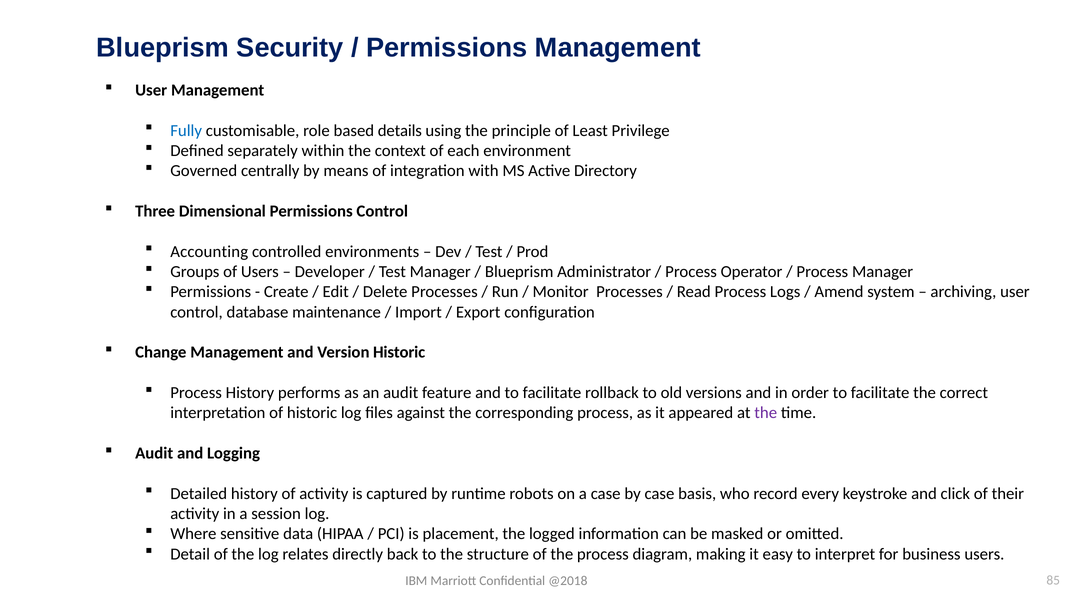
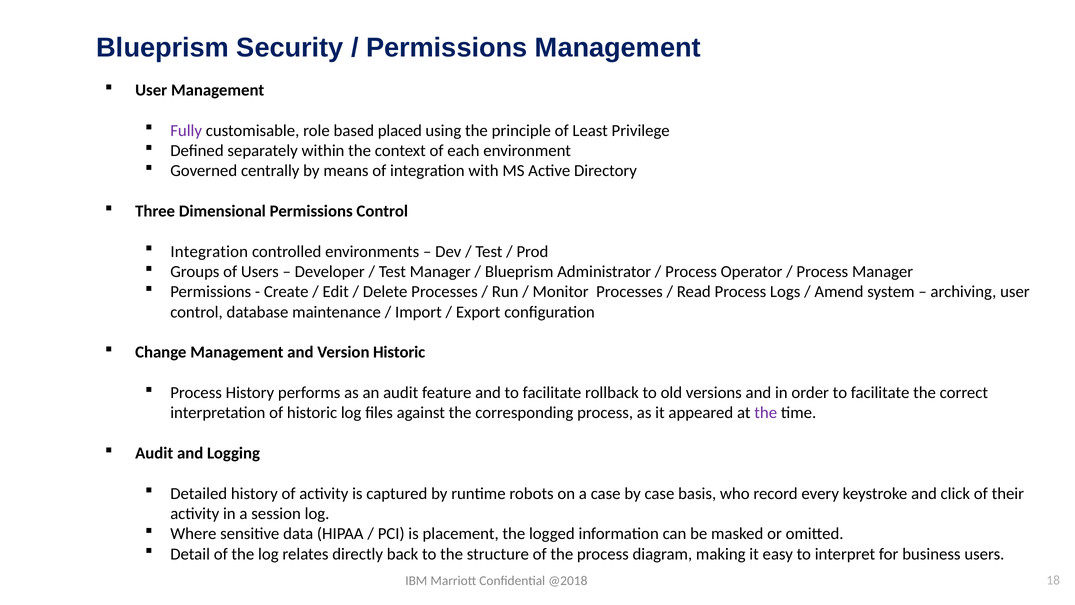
Fully colour: blue -> purple
details: details -> placed
Accounting at (209, 251): Accounting -> Integration
85: 85 -> 18
